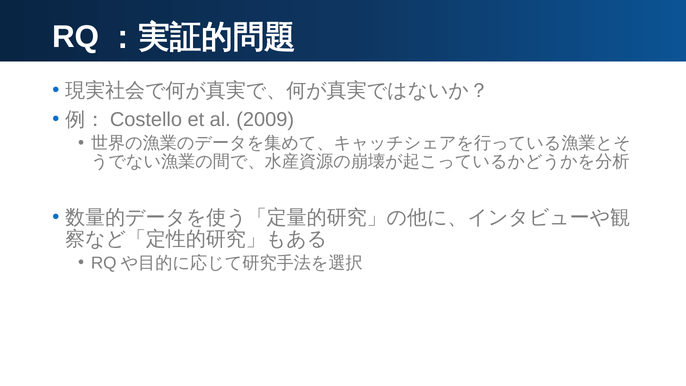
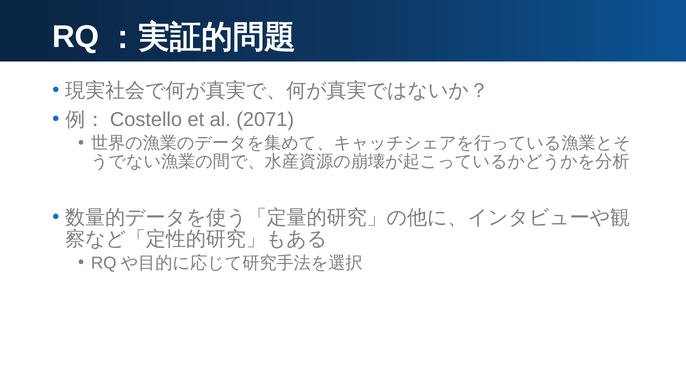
2009: 2009 -> 2071
